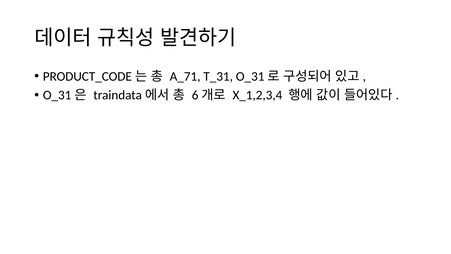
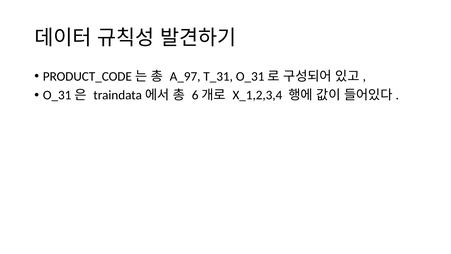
A_71: A_71 -> A_97
